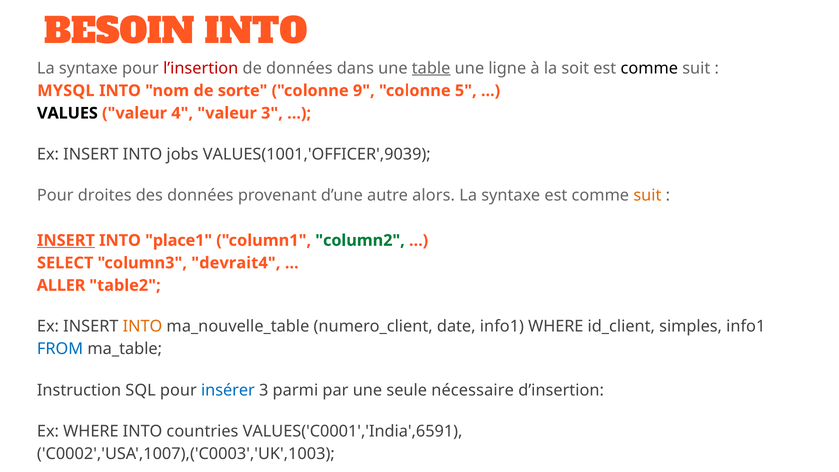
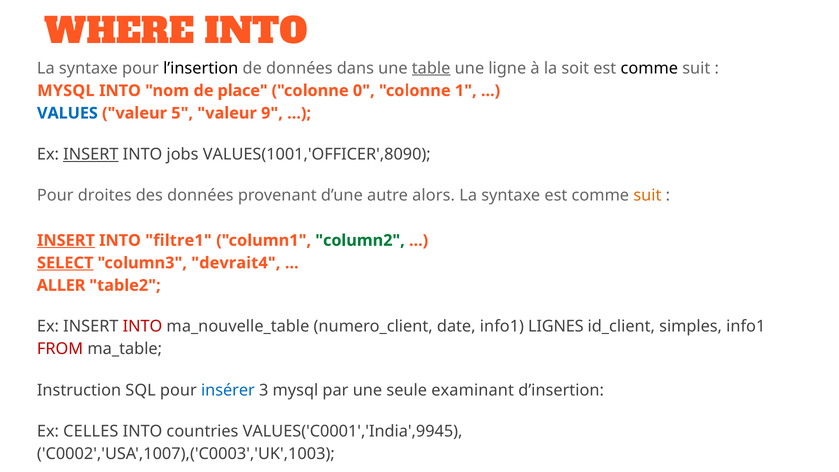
BESOIN: BESOIN -> WHERE
l’insertion colour: red -> black
sorte: sorte -> place
9: 9 -> 0
5: 5 -> 1
VALUES colour: black -> blue
4: 4 -> 5
valeur 3: 3 -> 9
INSERT at (91, 154) underline: none -> present
VALUES(1001,'OFFICER',9039: VALUES(1001,'OFFICER',9039 -> VALUES(1001,'OFFICER',8090
place1: place1 -> filtre1
SELECT underline: none -> present
INTO at (143, 327) colour: orange -> red
info1 WHERE: WHERE -> LIGNES
FROM colour: blue -> red
3 parmi: parmi -> mysql
nécessaire: nécessaire -> examinant
Ex WHERE: WHERE -> CELLES
VALUES('C0001','India',6591: VALUES('C0001','India',6591 -> VALUES('C0001','India',9945
